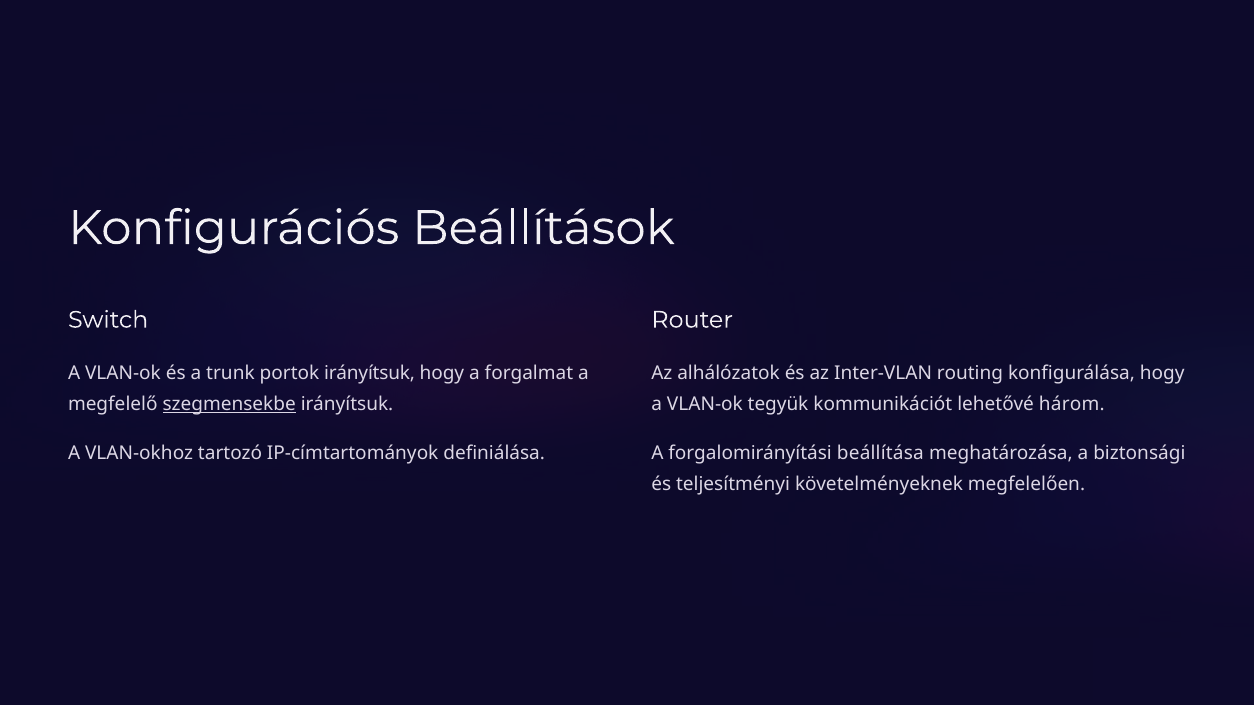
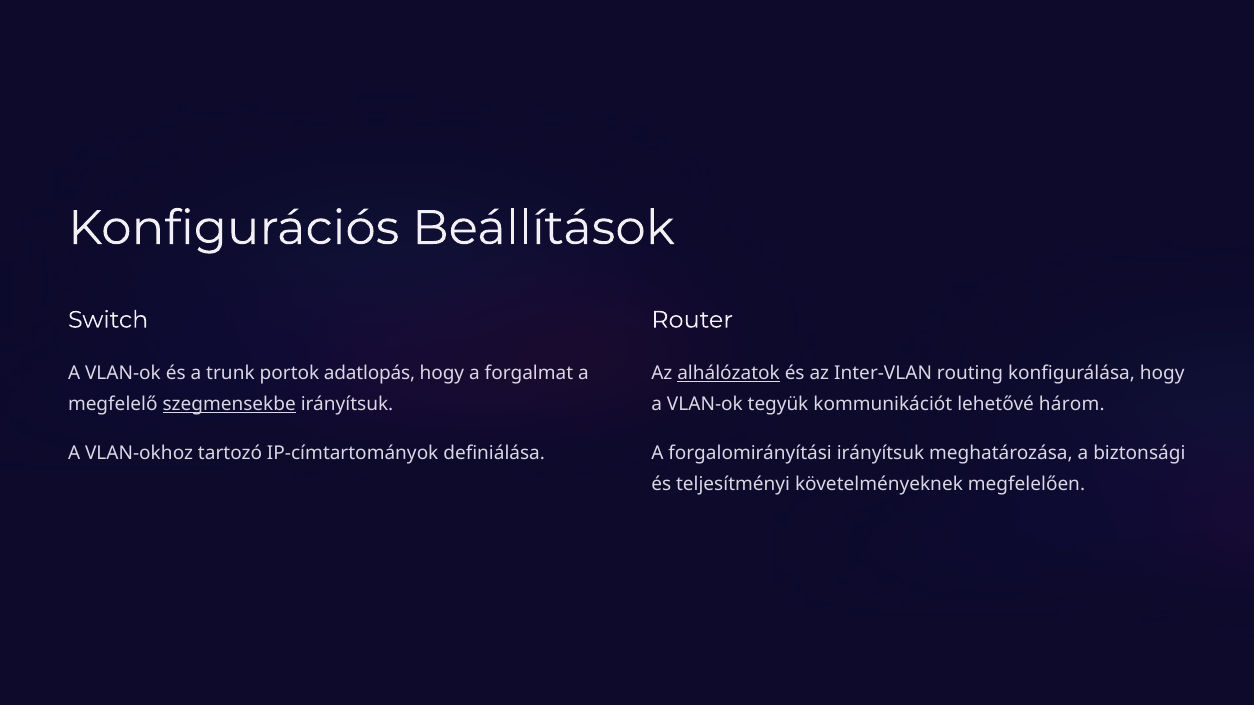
portok irányítsuk: irányítsuk -> adatlopás
alhálózatok underline: none -> present
forgalomirányítási beállítása: beállítása -> irányítsuk
